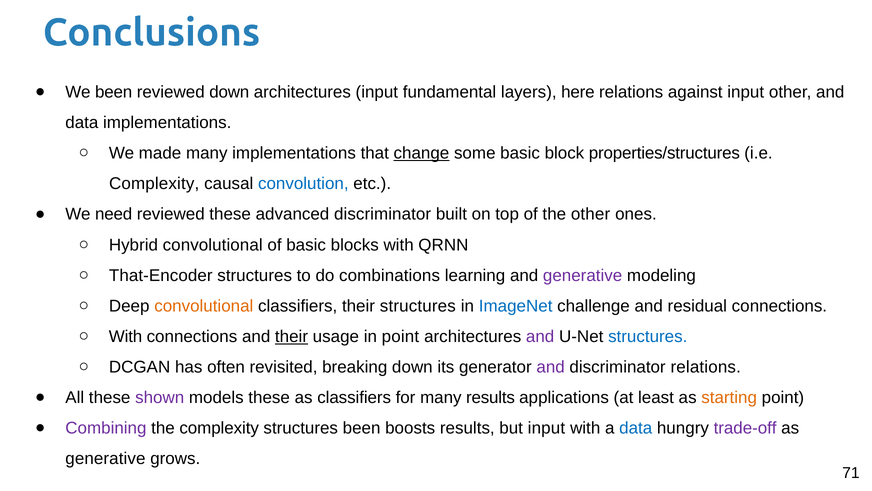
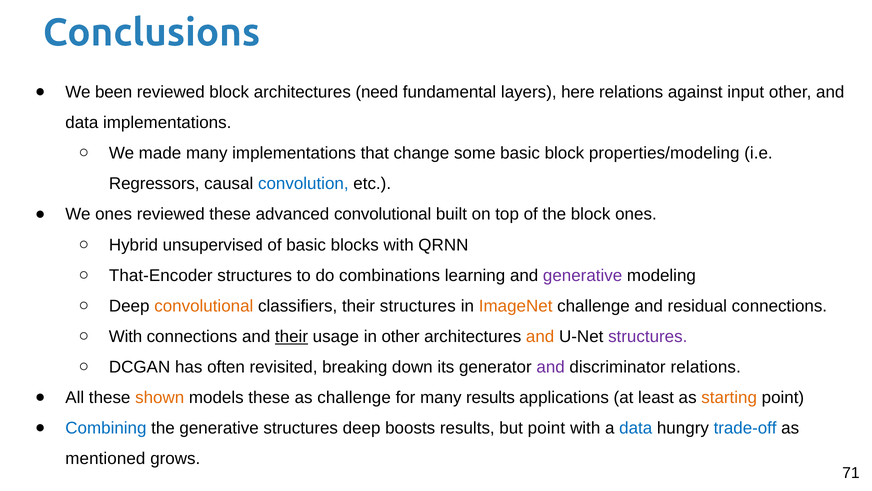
reviewed down: down -> block
architectures input: input -> need
change underline: present -> none
properties/structures: properties/structures -> properties/modeling
Complexity at (154, 184): Complexity -> Regressors
We need: need -> ones
advanced discriminator: discriminator -> convolutional
the other: other -> block
Hybrid convolutional: convolutional -> unsupervised
ImageNet colour: blue -> orange
in point: point -> other
and at (540, 336) colour: purple -> orange
structures at (648, 336) colour: blue -> purple
shown colour: purple -> orange
as classifiers: classifiers -> challenge
Combining colour: purple -> blue
the complexity: complexity -> generative
structures been: been -> deep
but input: input -> point
trade-off colour: purple -> blue
generative at (105, 458): generative -> mentioned
